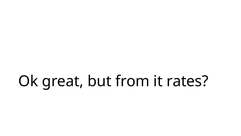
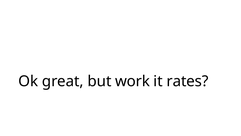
from: from -> work
